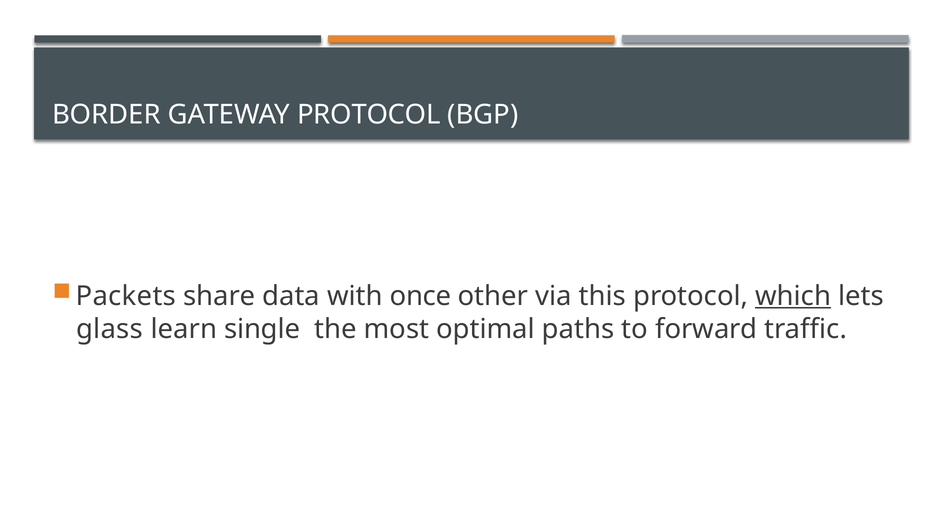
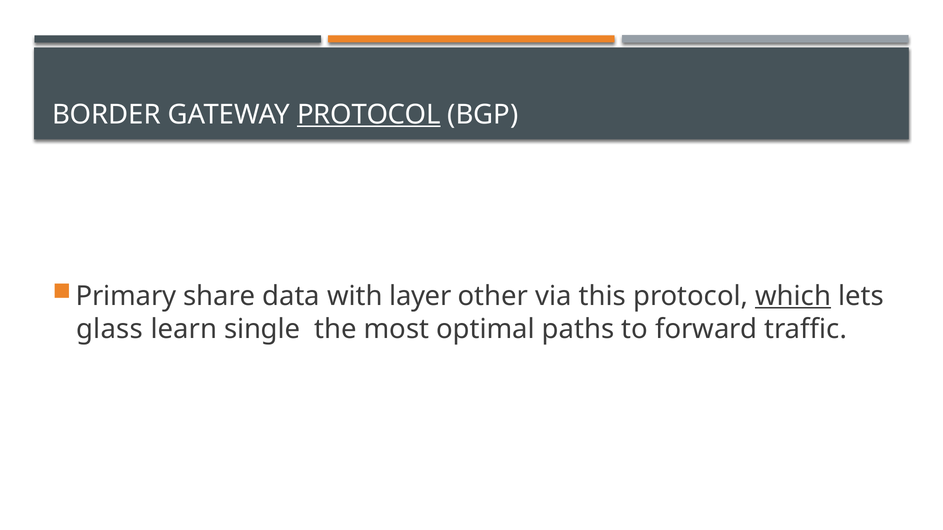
PROTOCOL at (369, 115) underline: none -> present
Packets: Packets -> Primary
once: once -> layer
